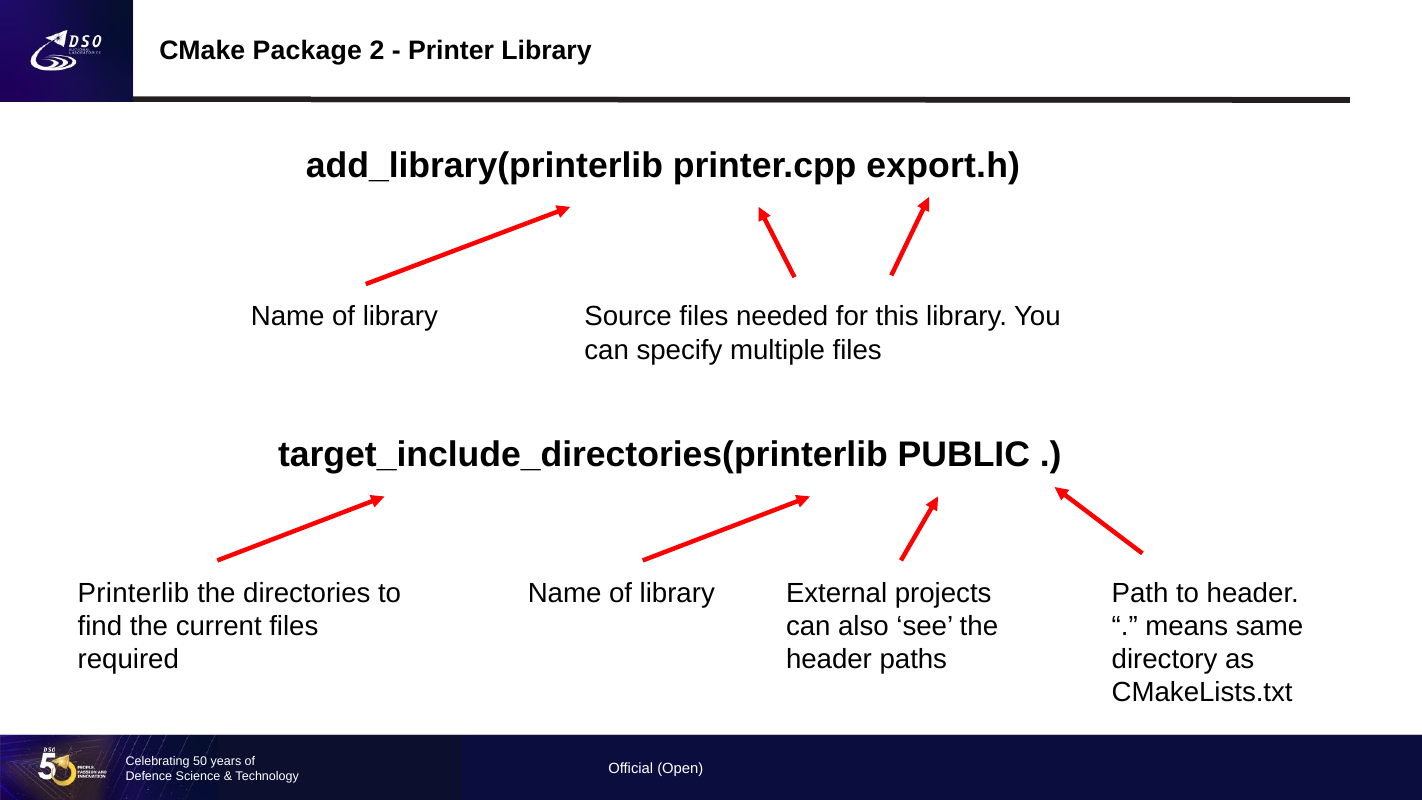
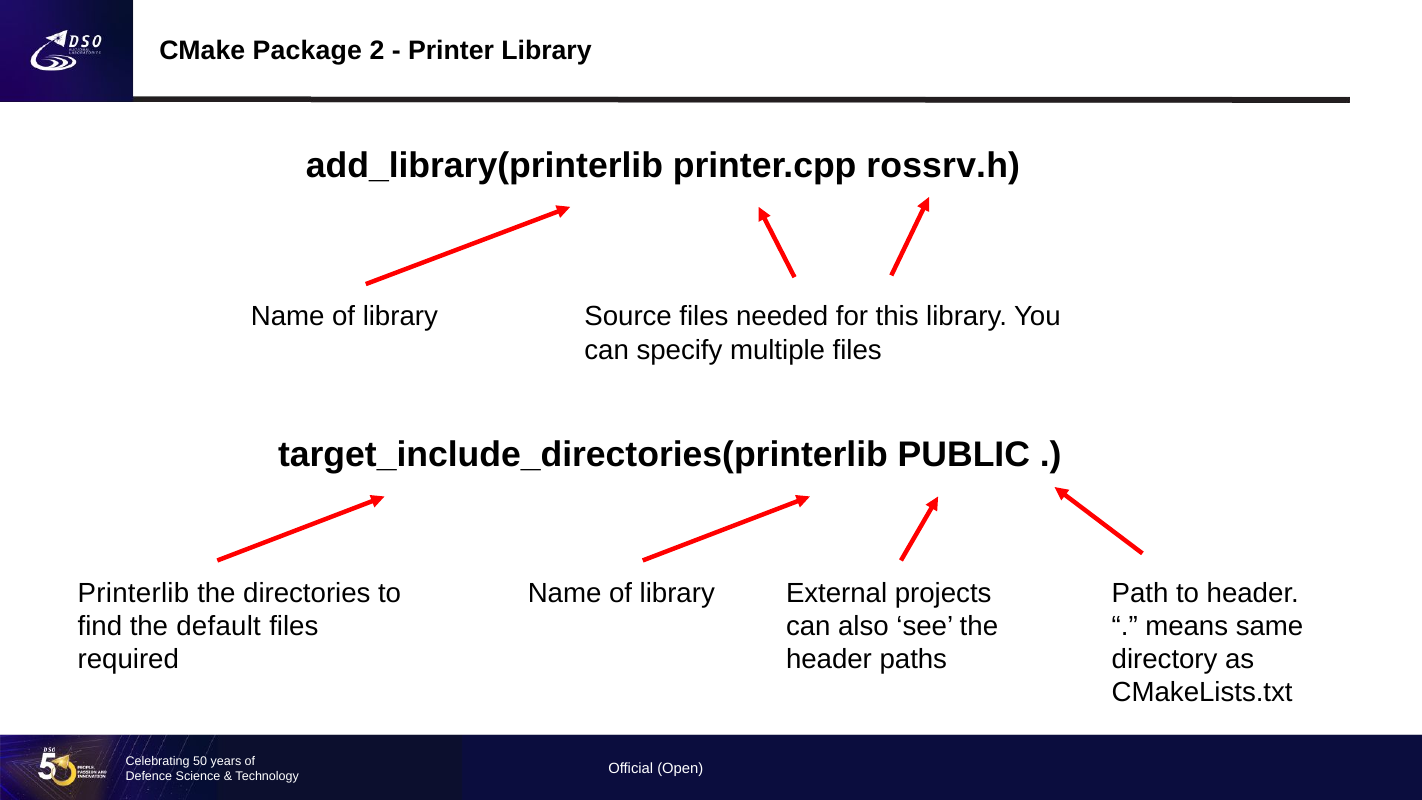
export.h: export.h -> rossrv.h
current: current -> default
